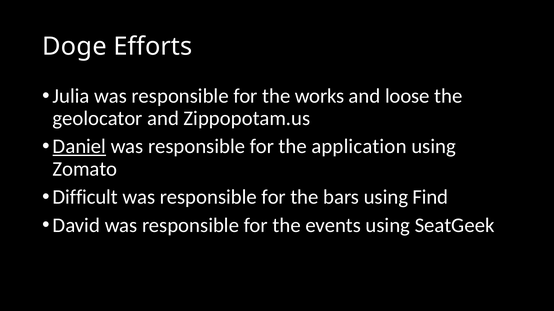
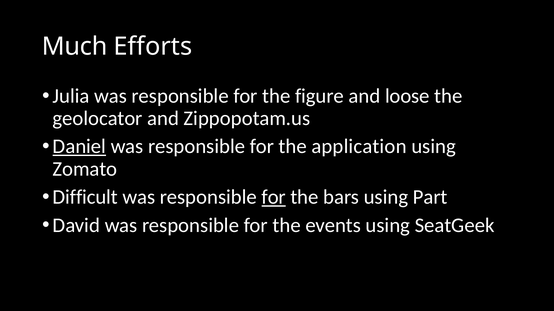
Doge: Doge -> Much
works: works -> figure
for at (274, 197) underline: none -> present
Find: Find -> Part
